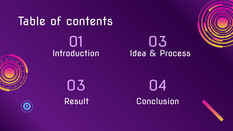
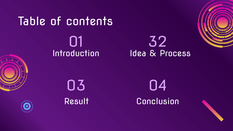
01 03: 03 -> 32
